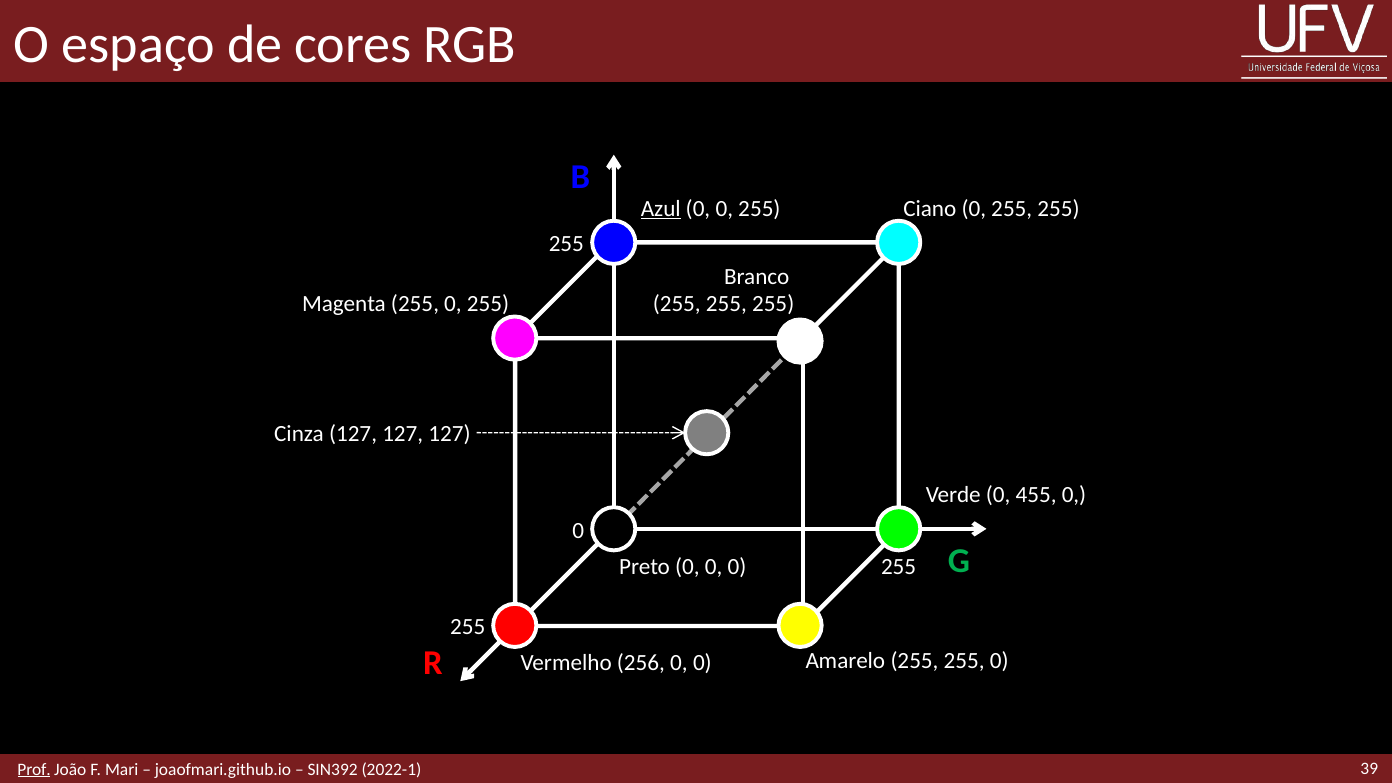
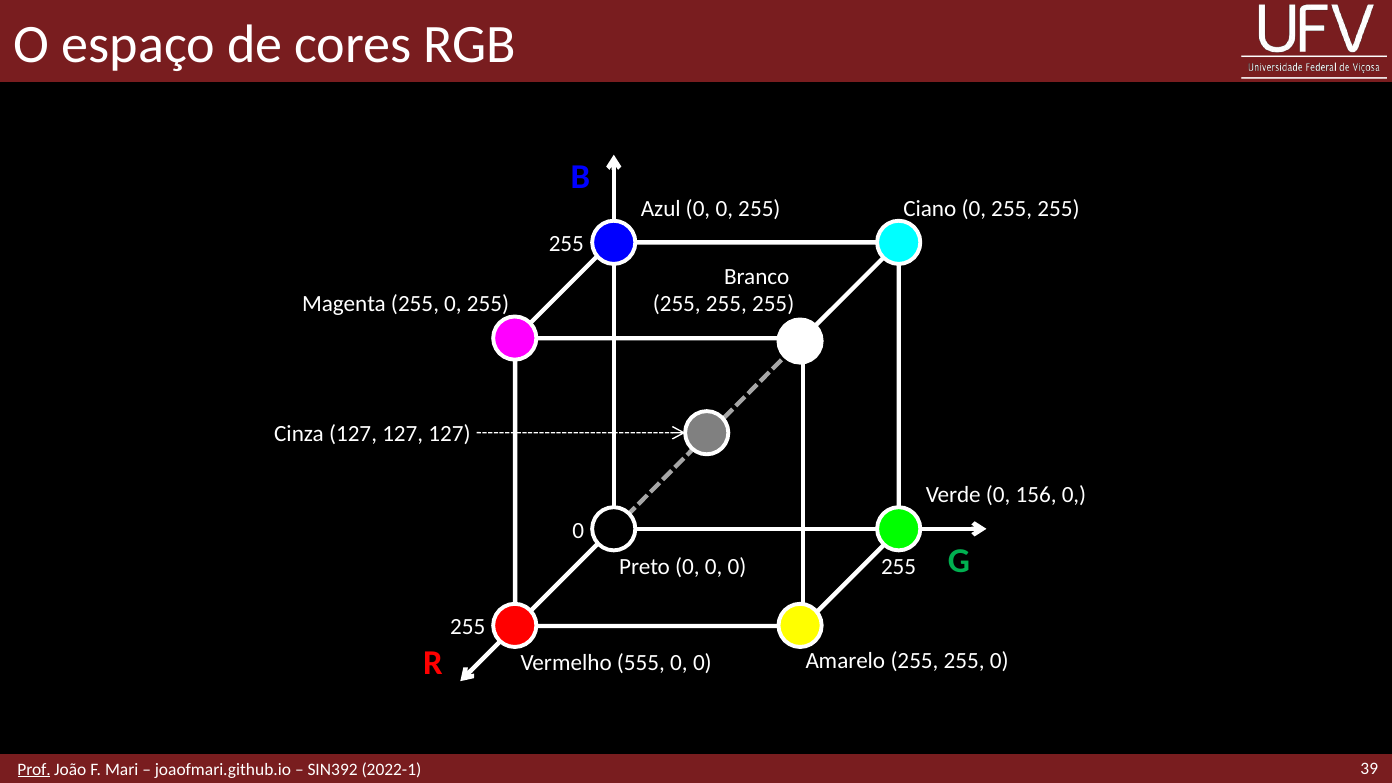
Azul underline: present -> none
455: 455 -> 156
256: 256 -> 555
